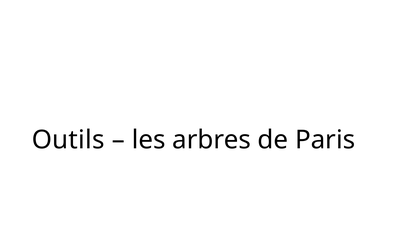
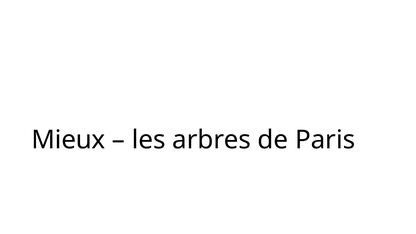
Outils: Outils -> Mieux
